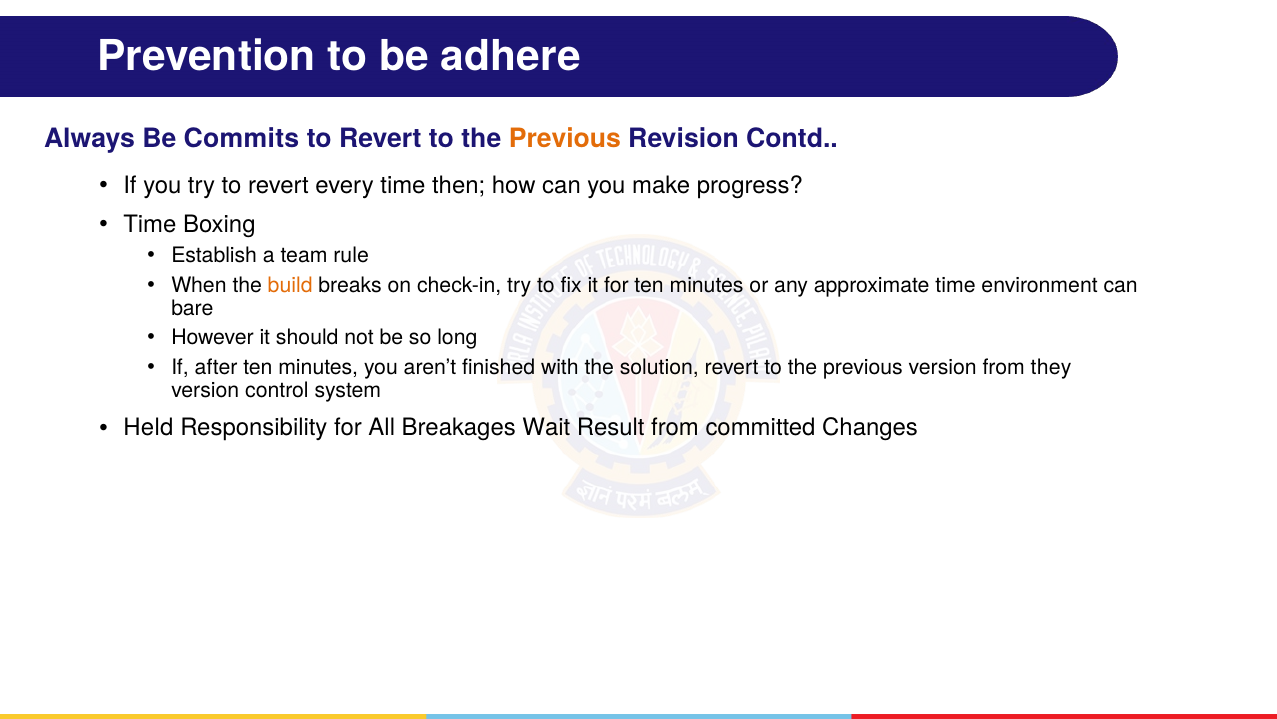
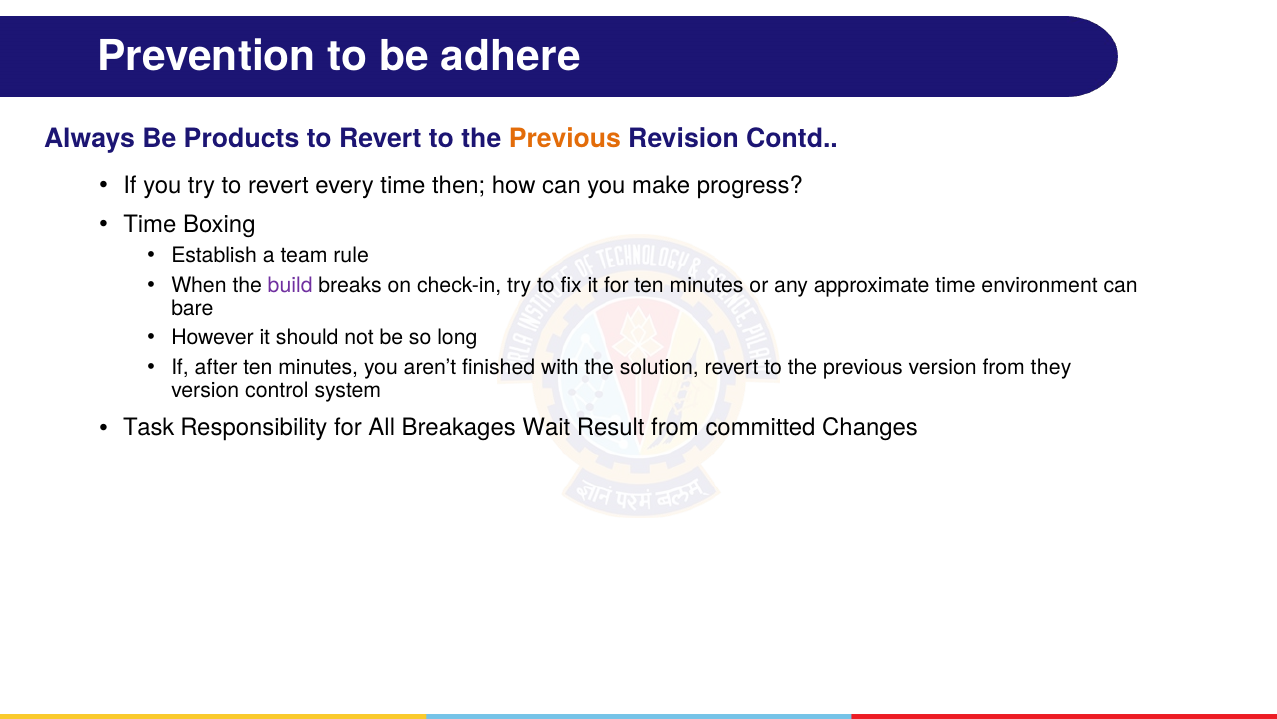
Commits: Commits -> Products
build colour: orange -> purple
Held: Held -> Task
